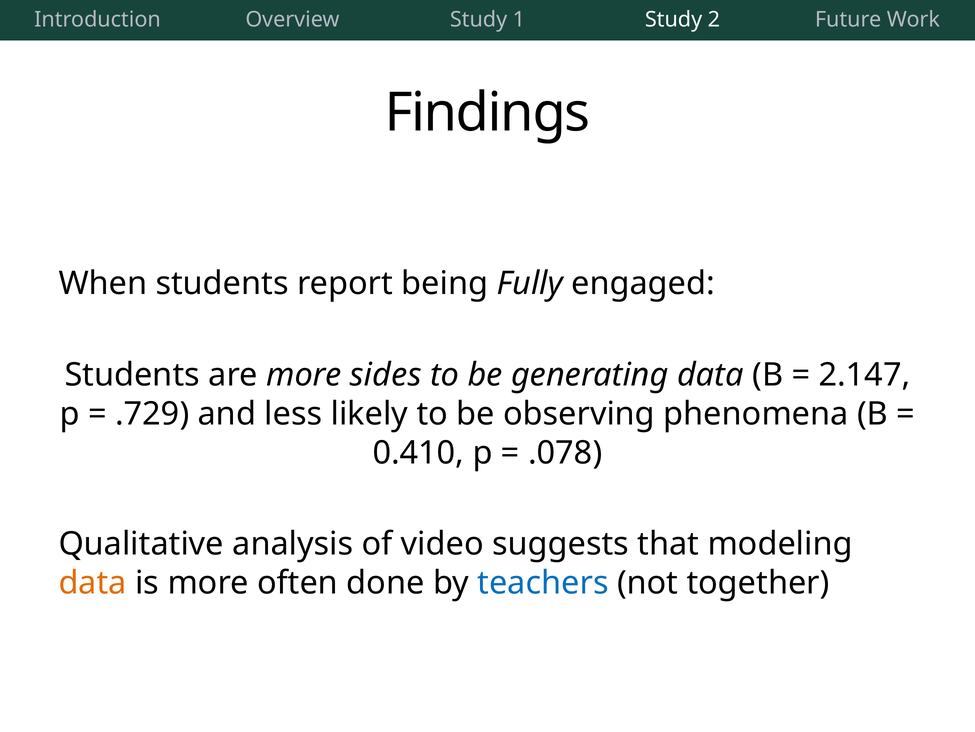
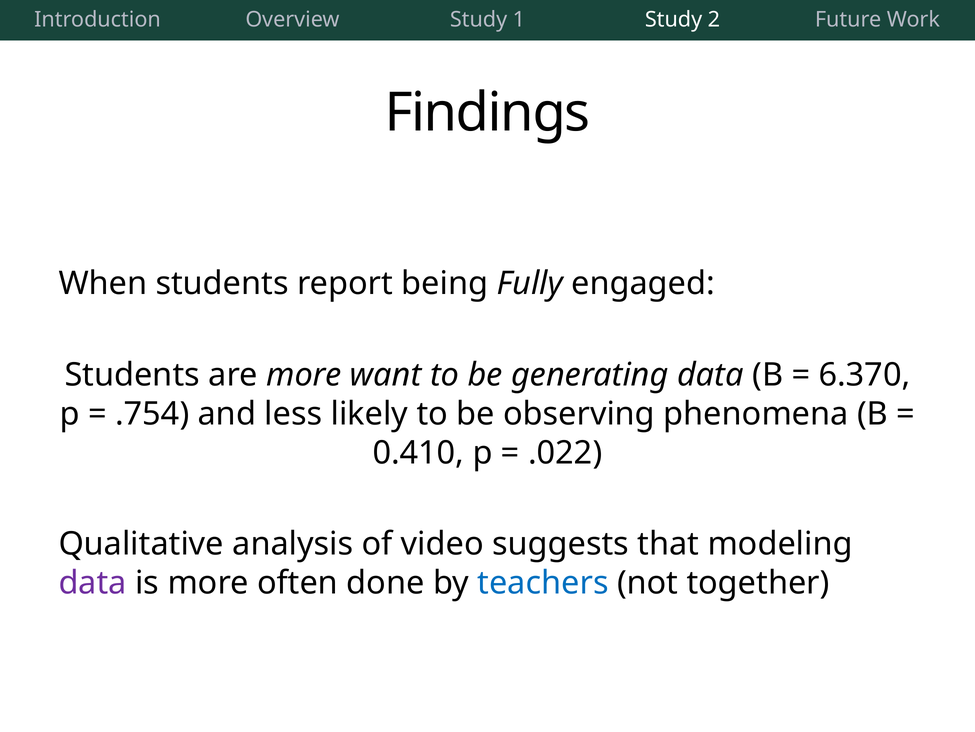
sides: sides -> want
2.147: 2.147 -> 6.370
.729: .729 -> .754
.078: .078 -> .022
data at (93, 582) colour: orange -> purple
